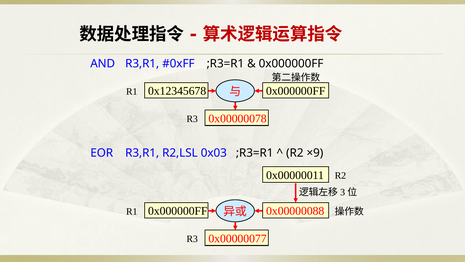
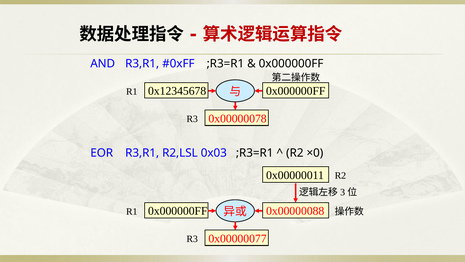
×9: ×9 -> ×0
